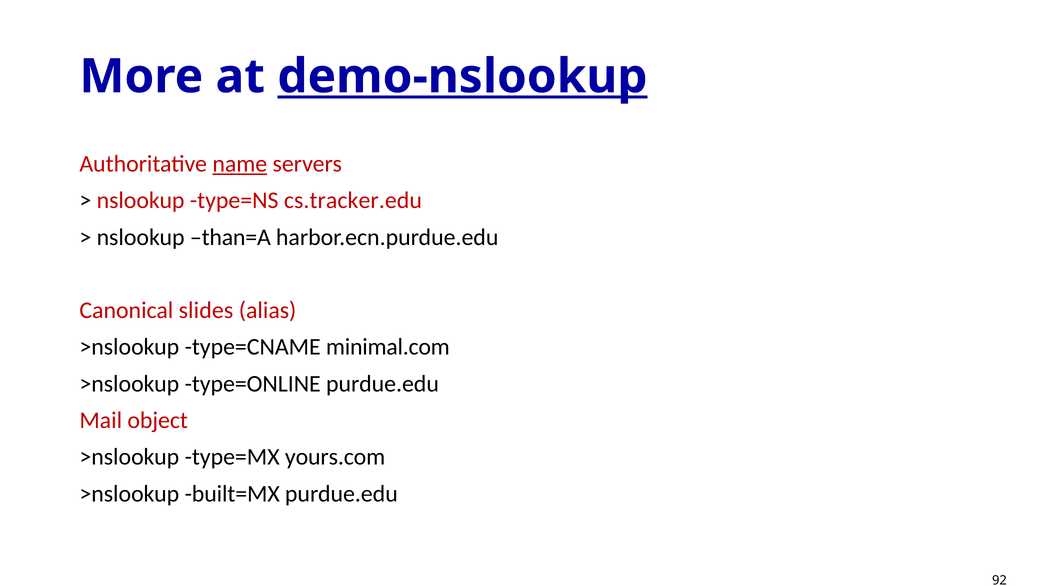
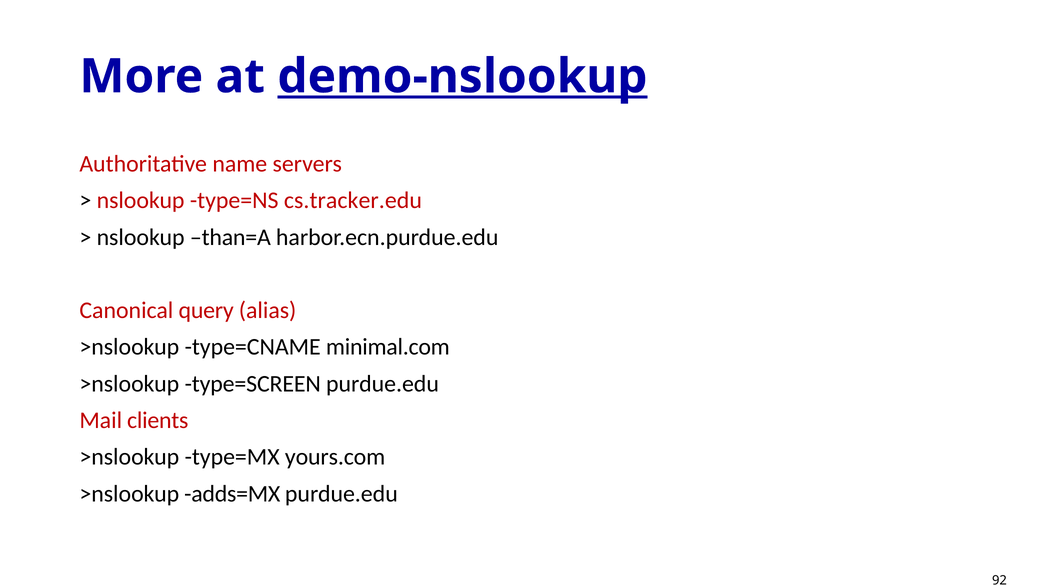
name underline: present -> none
slides: slides -> query
type=ONLINE: type=ONLINE -> type=SCREEN
object: object -> clients
built=MX: built=MX -> adds=MX
